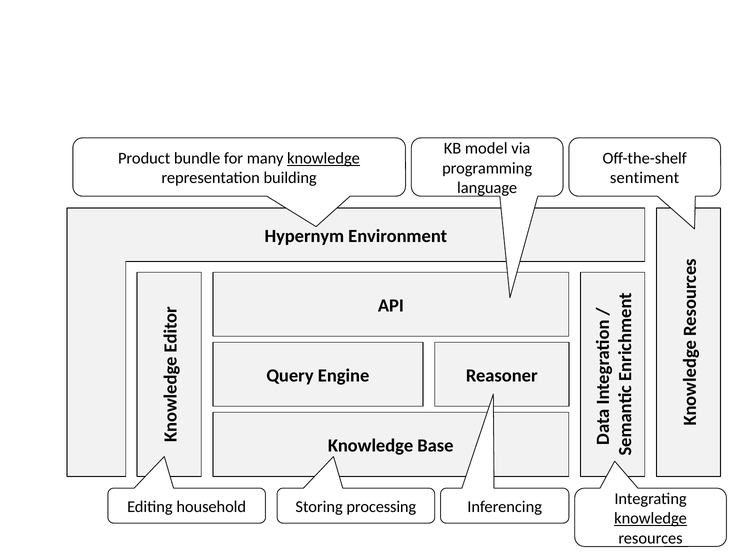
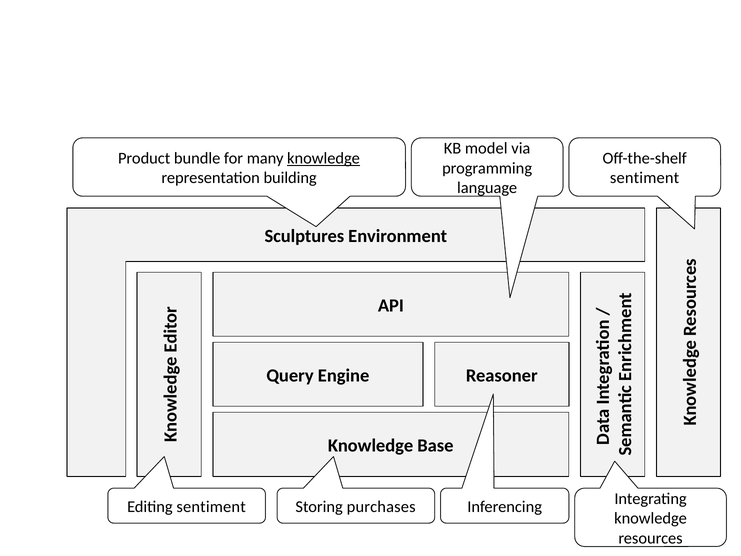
Hypernym: Hypernym -> Sculptures
Editing household: household -> sentiment
processing: processing -> purchases
knowledge at (651, 518) underline: present -> none
